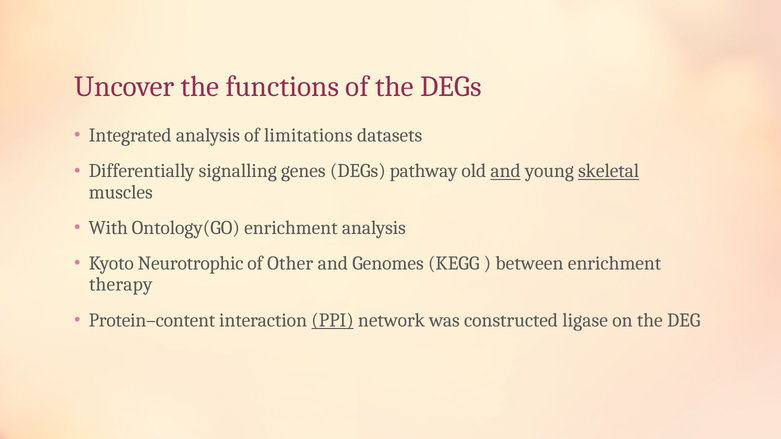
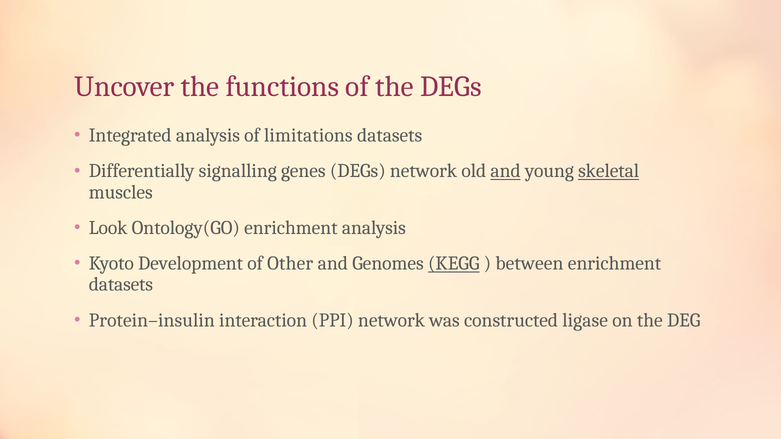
DEGs pathway: pathway -> network
With: With -> Look
Neurotrophic: Neurotrophic -> Development
KEGG underline: none -> present
therapy at (121, 285): therapy -> datasets
Protein–content: Protein–content -> Protein–insulin
PPI underline: present -> none
